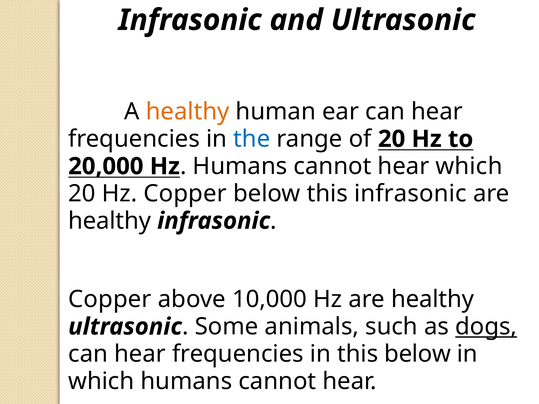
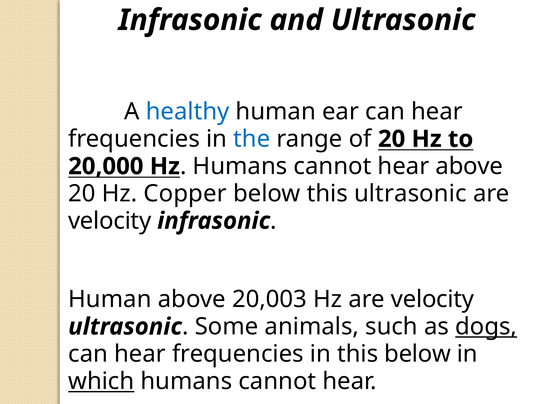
healthy at (188, 112) colour: orange -> blue
hear which: which -> above
this infrasonic: infrasonic -> ultrasonic
healthy at (110, 221): healthy -> velocity
Copper at (110, 300): Copper -> Human
10,000: 10,000 -> 20,003
Hz are healthy: healthy -> velocity
which at (101, 382) underline: none -> present
